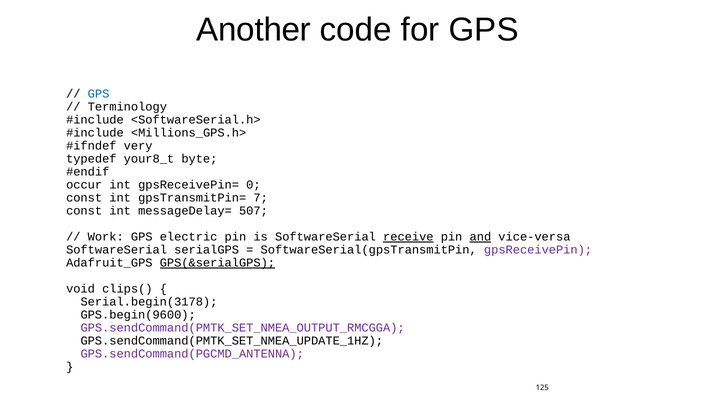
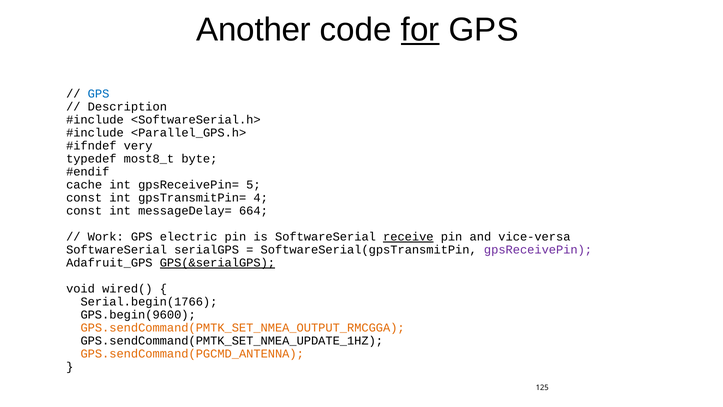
for underline: none -> present
Terminology: Terminology -> Description
<Millions_GPS.h>: <Millions_GPS.h> -> <Parallel_GPS.h>
your8_t: your8_t -> most8_t
occur: occur -> cache
0: 0 -> 5
7: 7 -> 4
507: 507 -> 664
and underline: present -> none
clips(: clips( -> wired(
Serial.begin(3178: Serial.begin(3178 -> Serial.begin(1766
GPS.sendCommand(PMTK_SET_NMEA_OUTPUT_RMCGGA colour: purple -> orange
GPS.sendCommand(PGCMD_ANTENNA colour: purple -> orange
